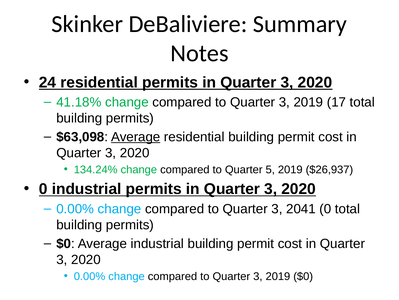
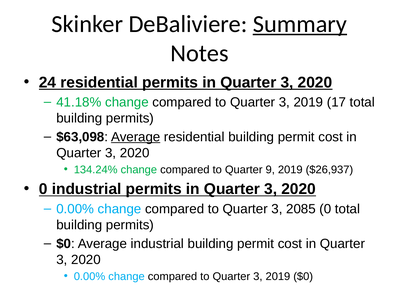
Summary underline: none -> present
5: 5 -> 9
2041: 2041 -> 2085
